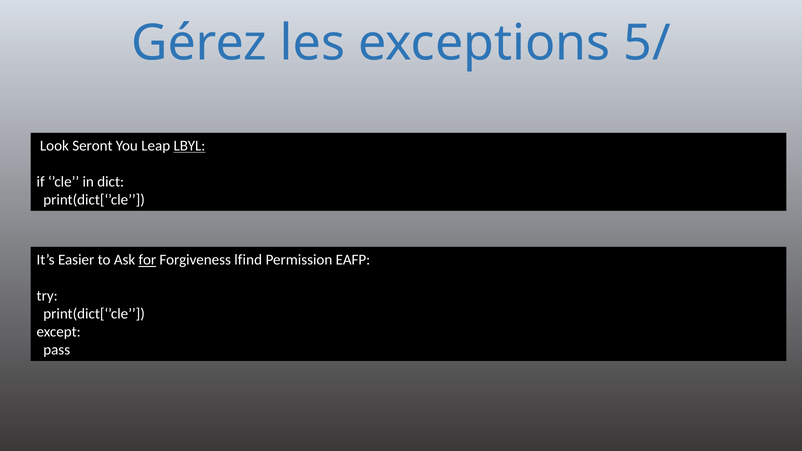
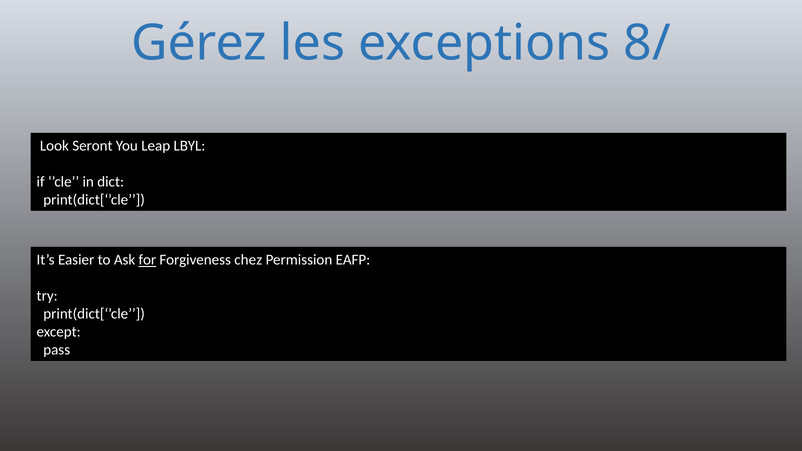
5/: 5/ -> 8/
LBYL underline: present -> none
lfind: lfind -> chez
